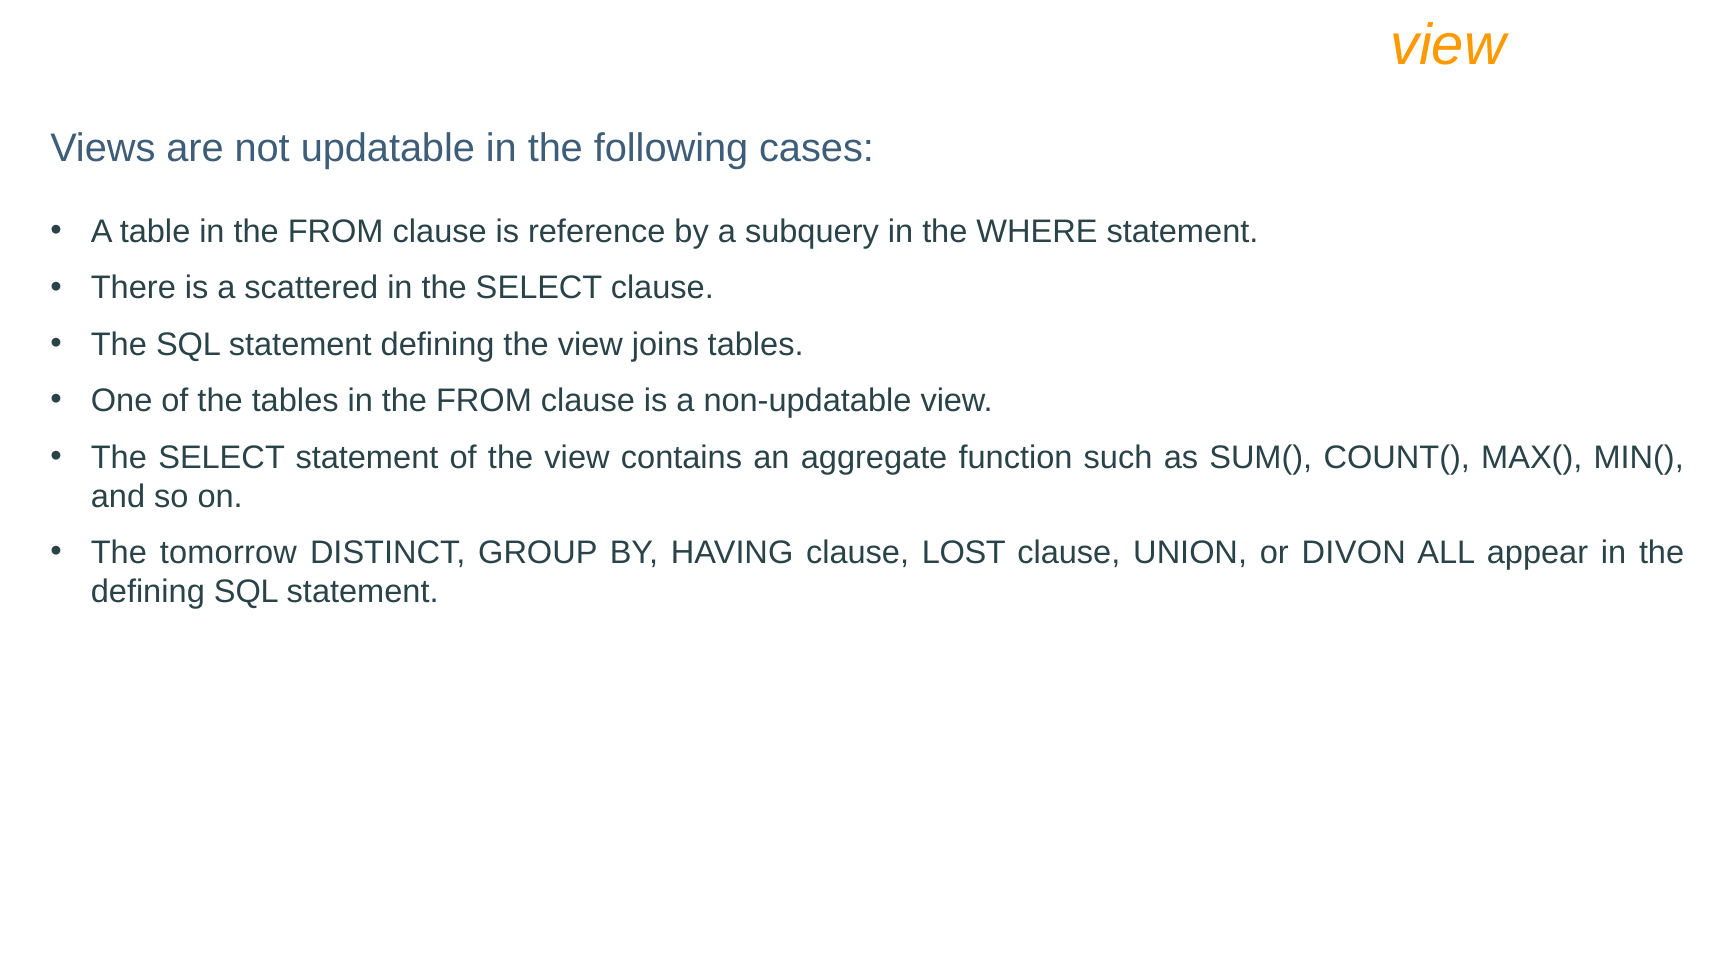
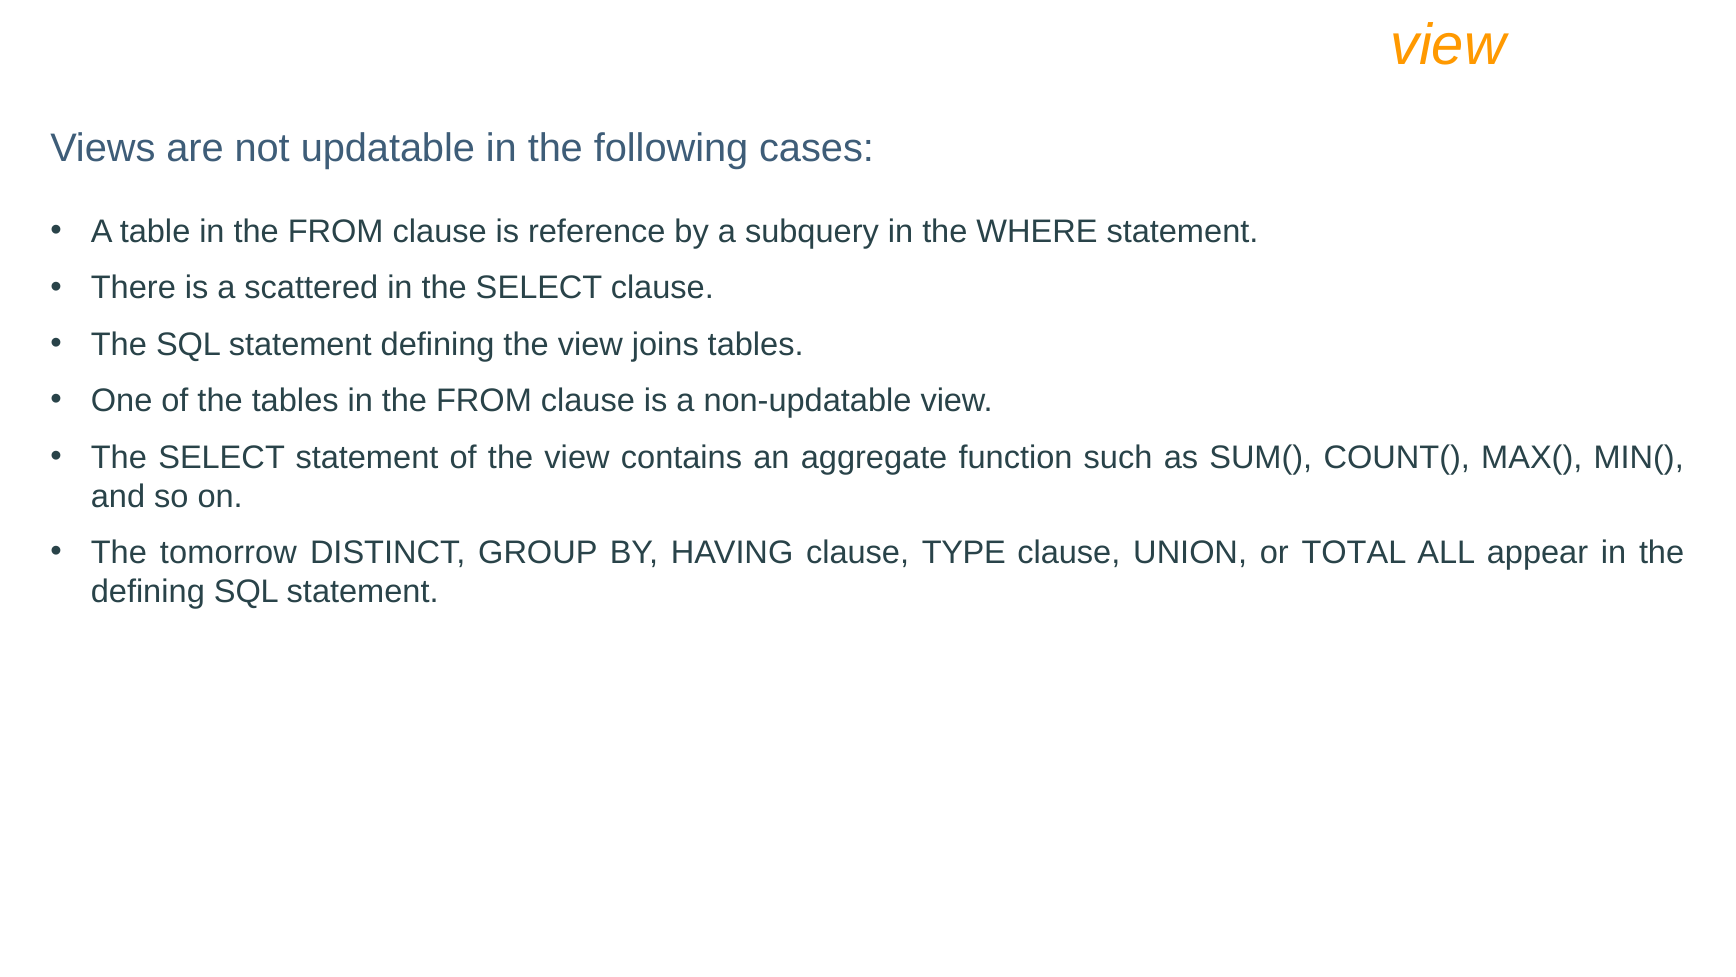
LOST: LOST -> TYPE
DIVON: DIVON -> TOTAL
